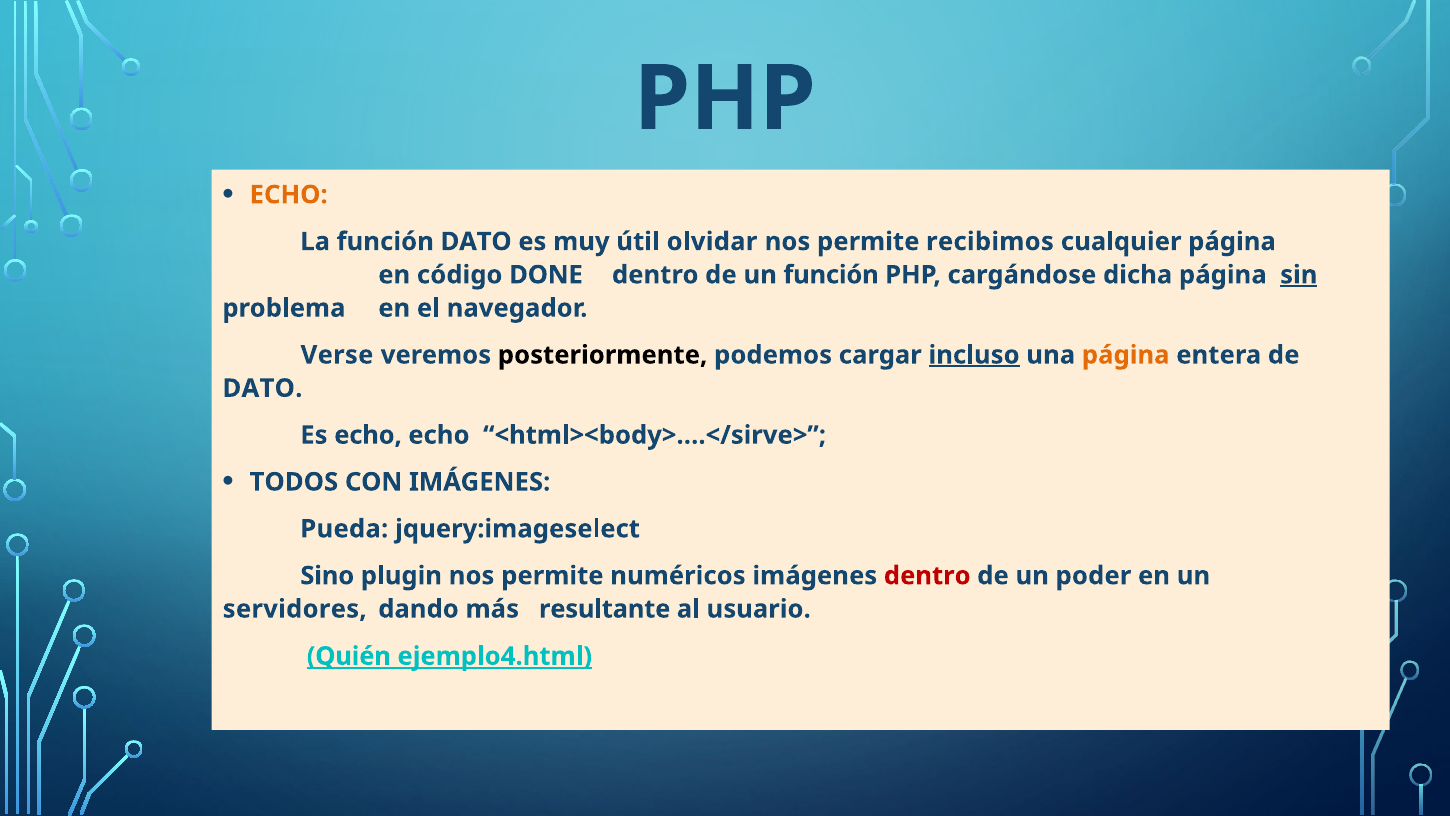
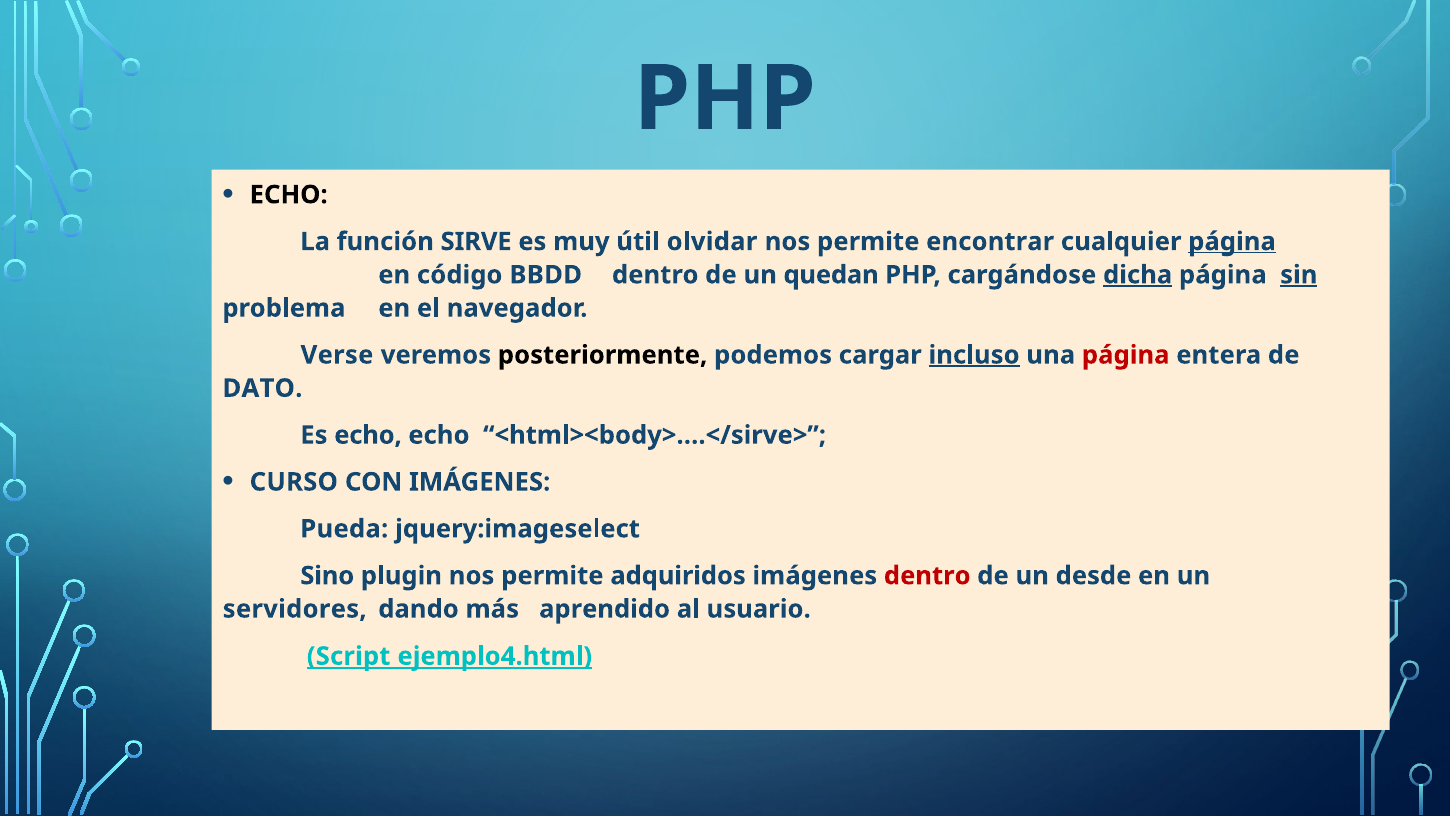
ECHO at (289, 195) colour: orange -> black
función DATO: DATO -> SIRVE
recibimos: recibimos -> encontrar
página at (1232, 242) underline: none -> present
DONE: DONE -> BBDD
un función: función -> quedan
dicha underline: none -> present
página at (1126, 355) colour: orange -> red
TODOS: TODOS -> CURSO
numéricos: numéricos -> adquiridos
poder: poder -> desde
resultante: resultante -> aprendido
Quién: Quién -> Script
